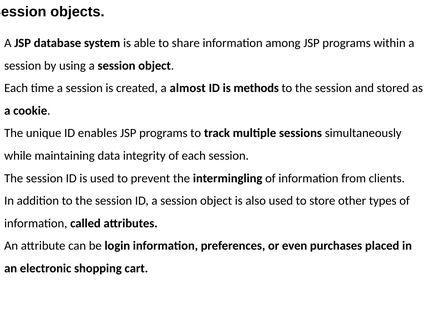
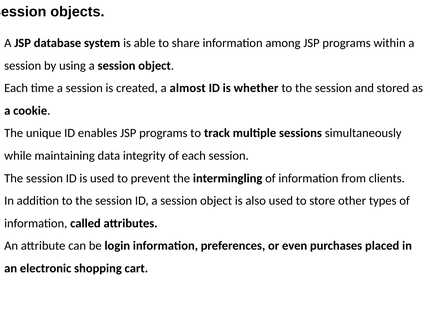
methods: methods -> whether
